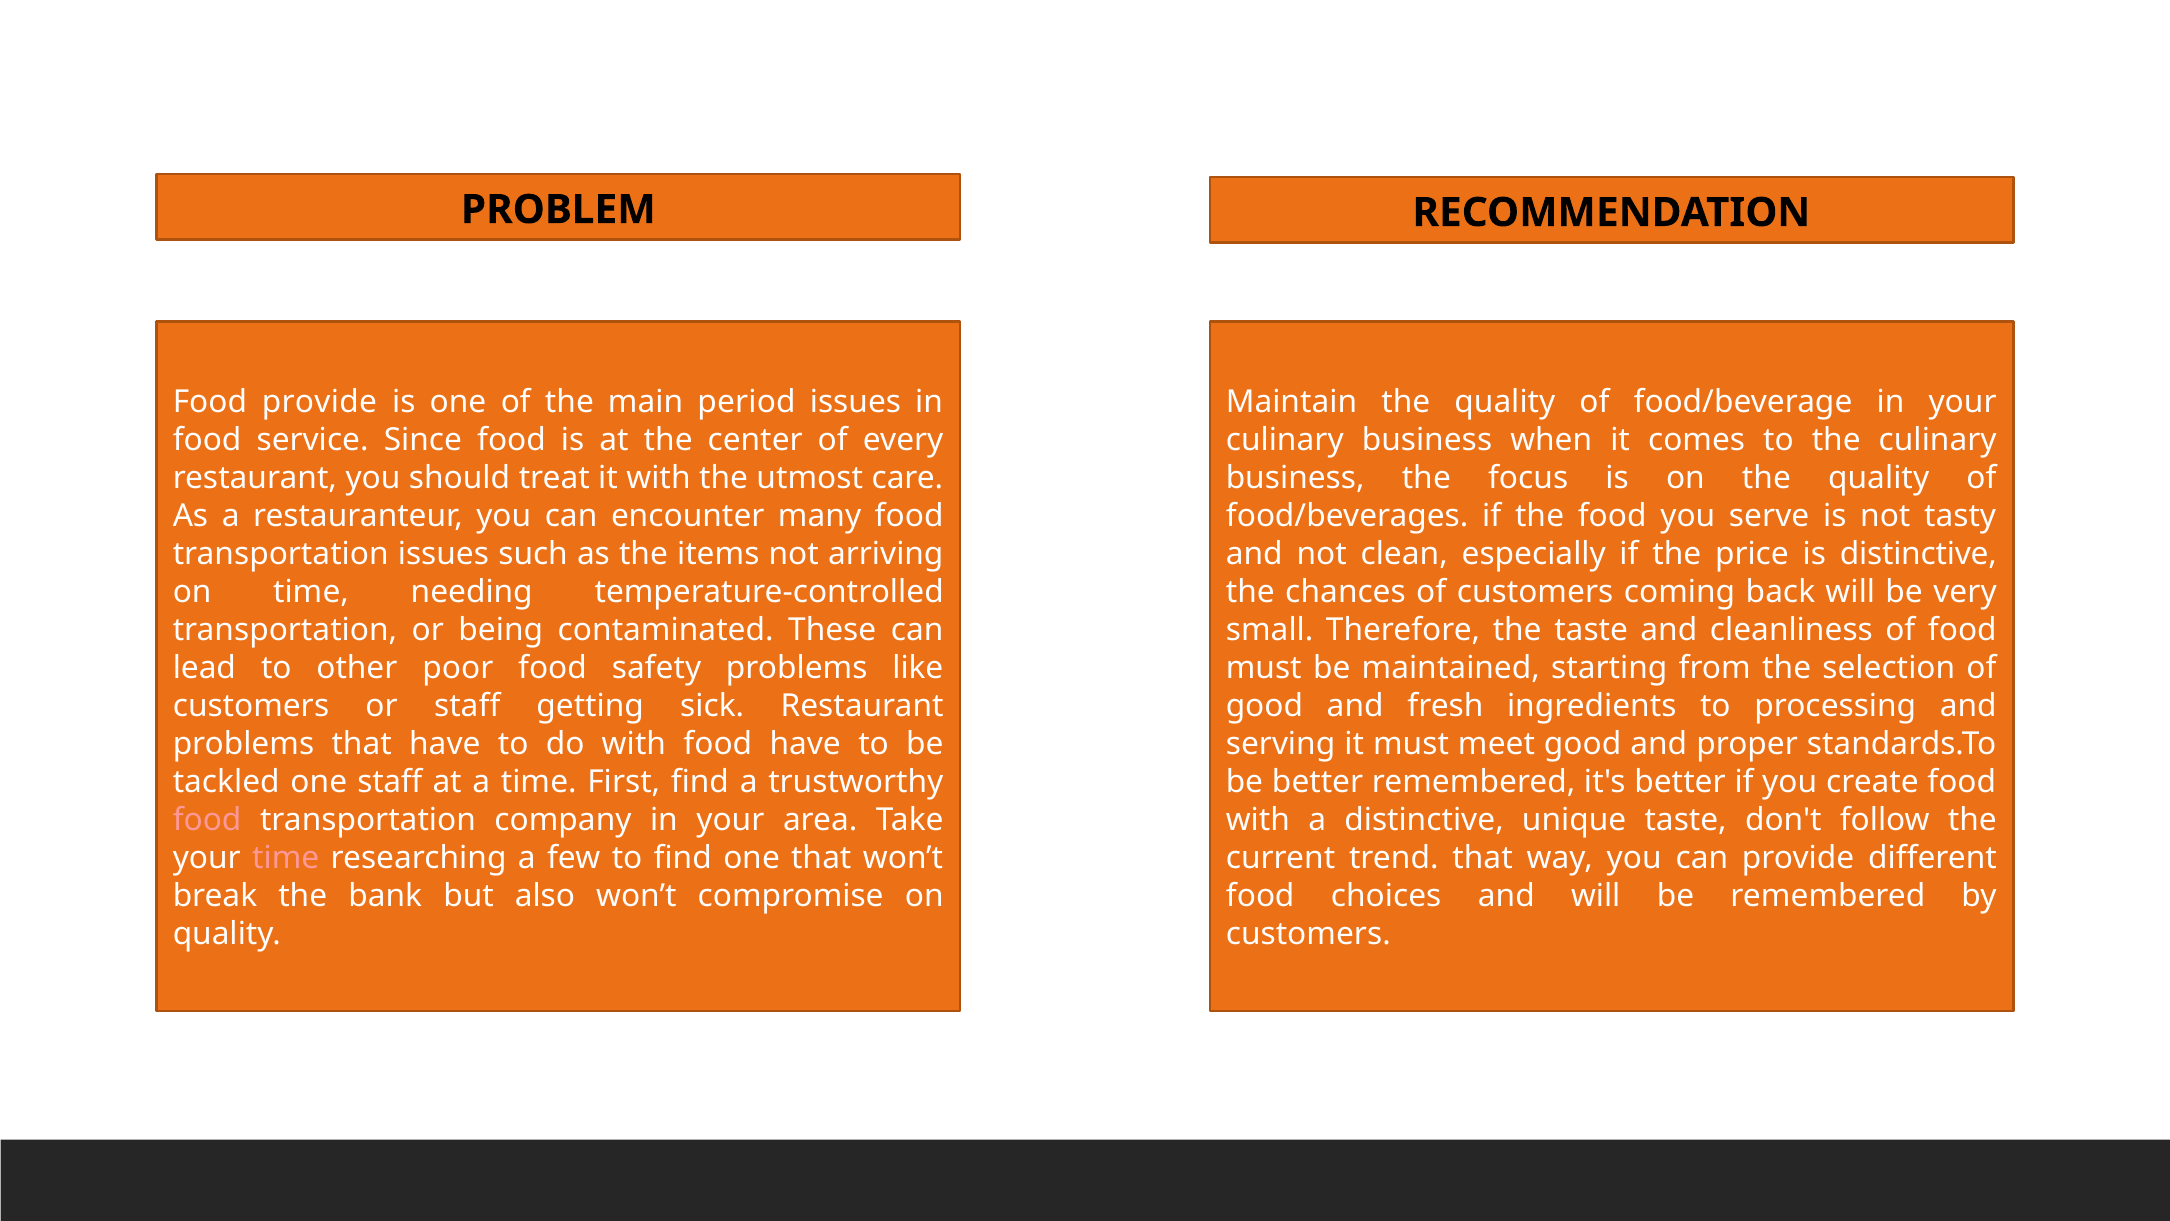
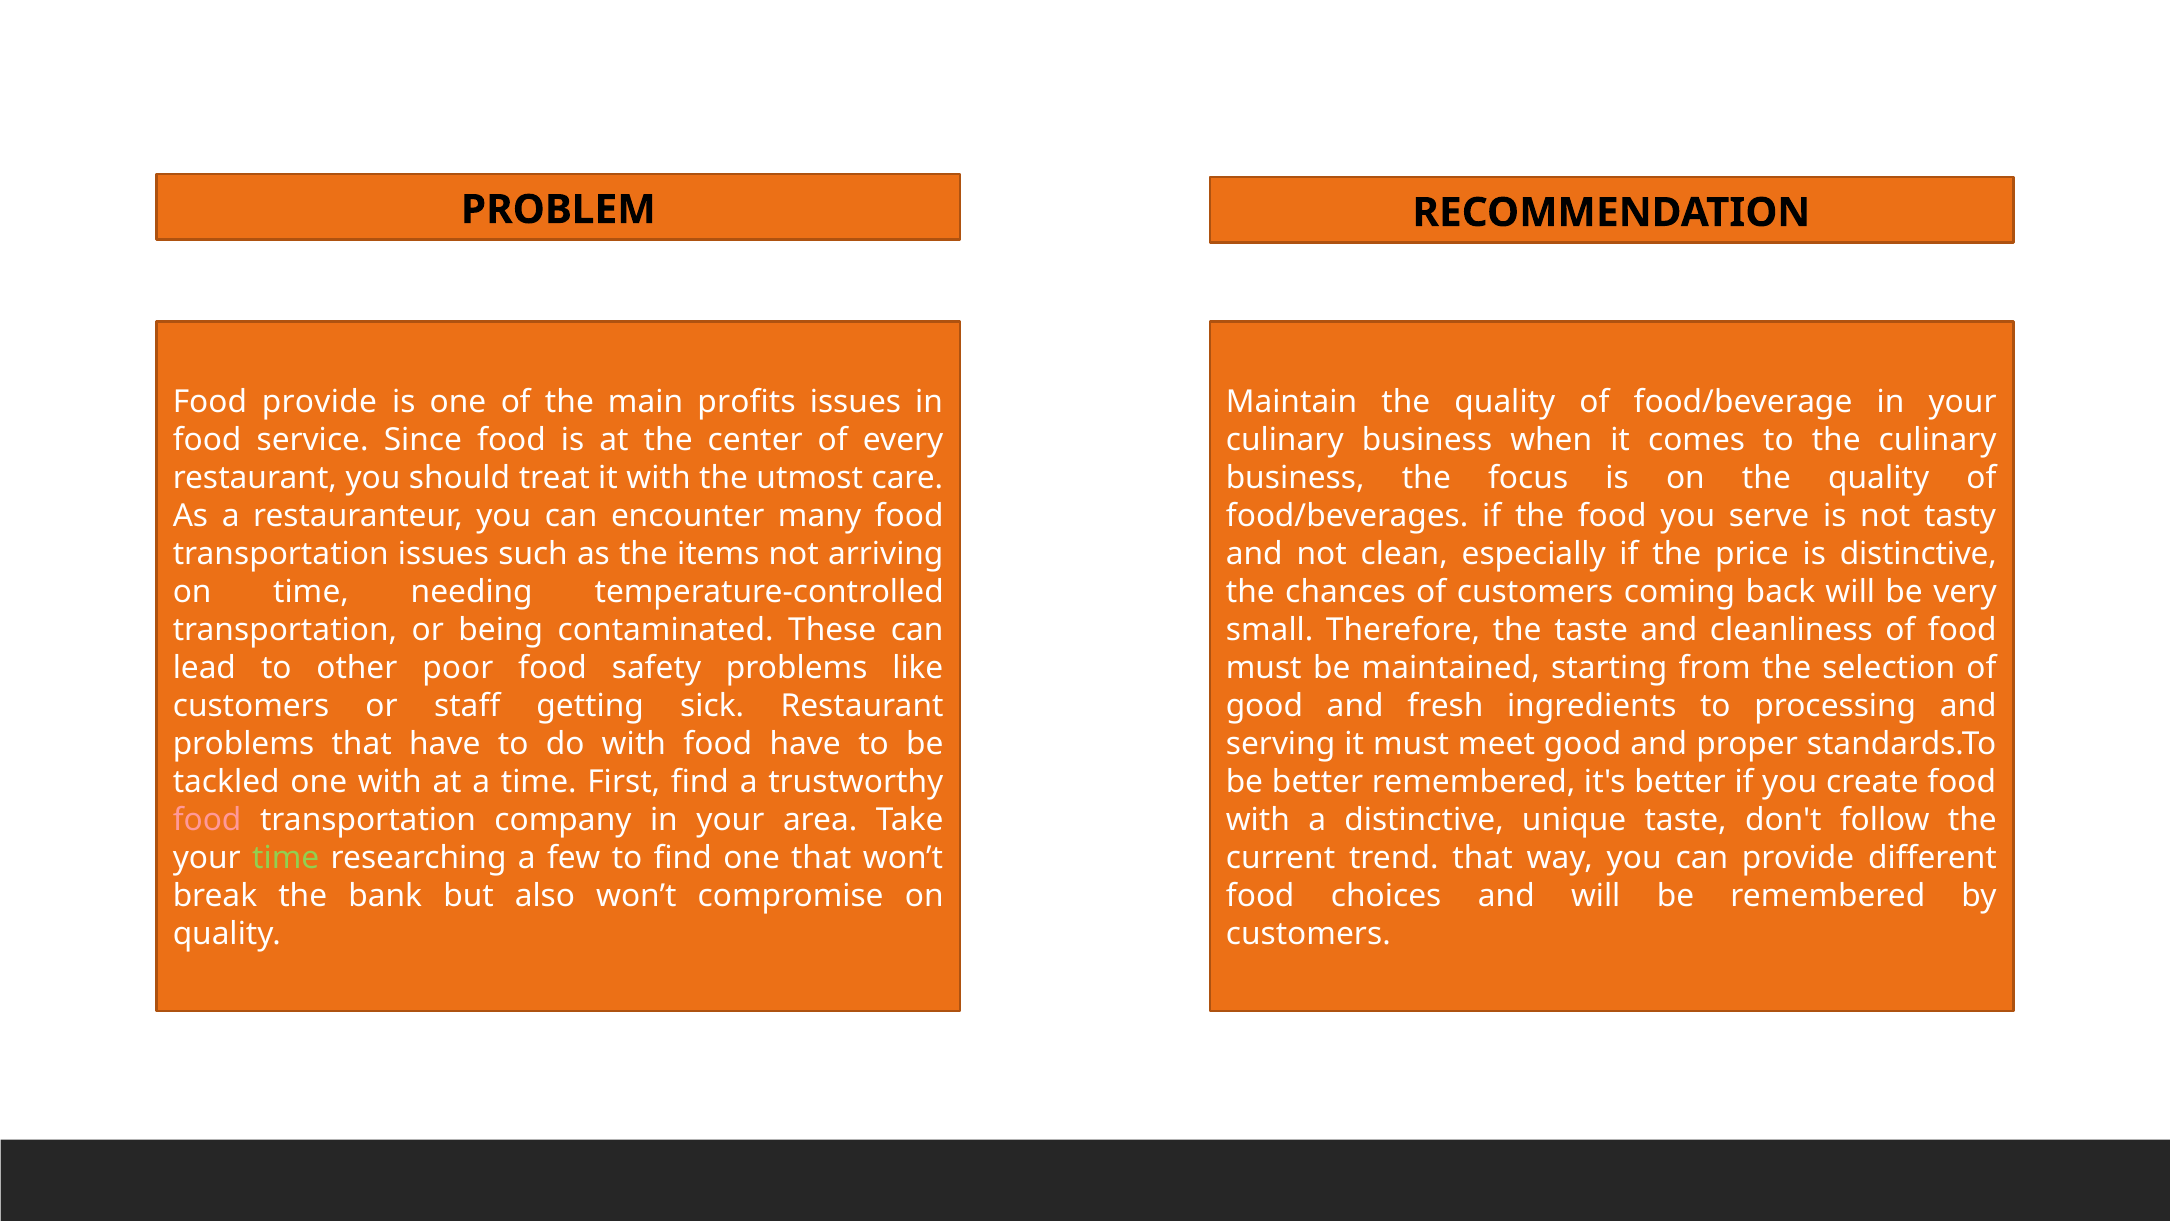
period: period -> profits
one staff: staff -> with
time at (286, 858) colour: pink -> light green
